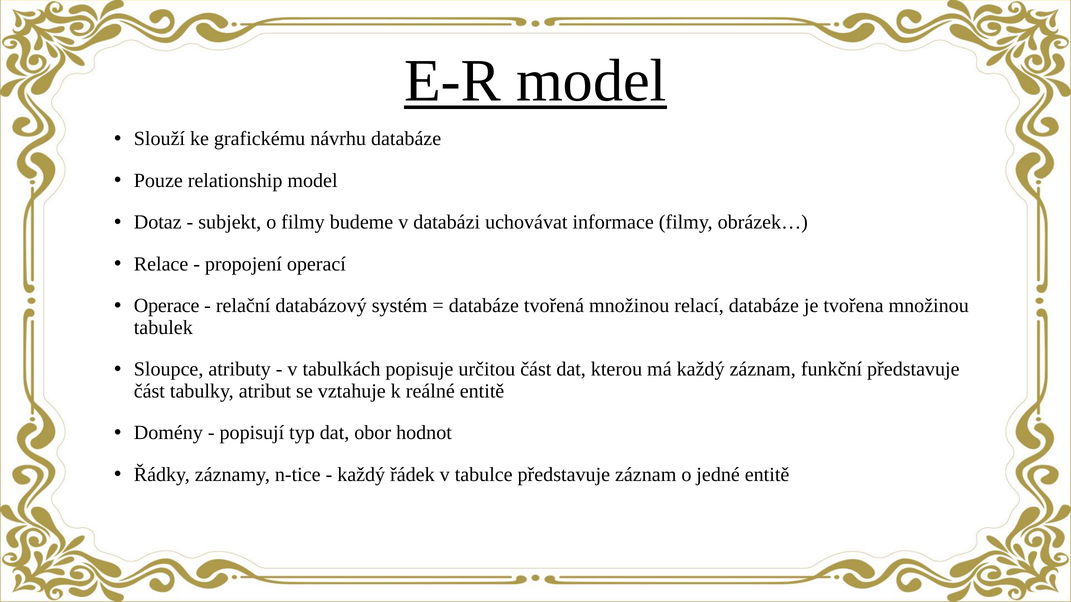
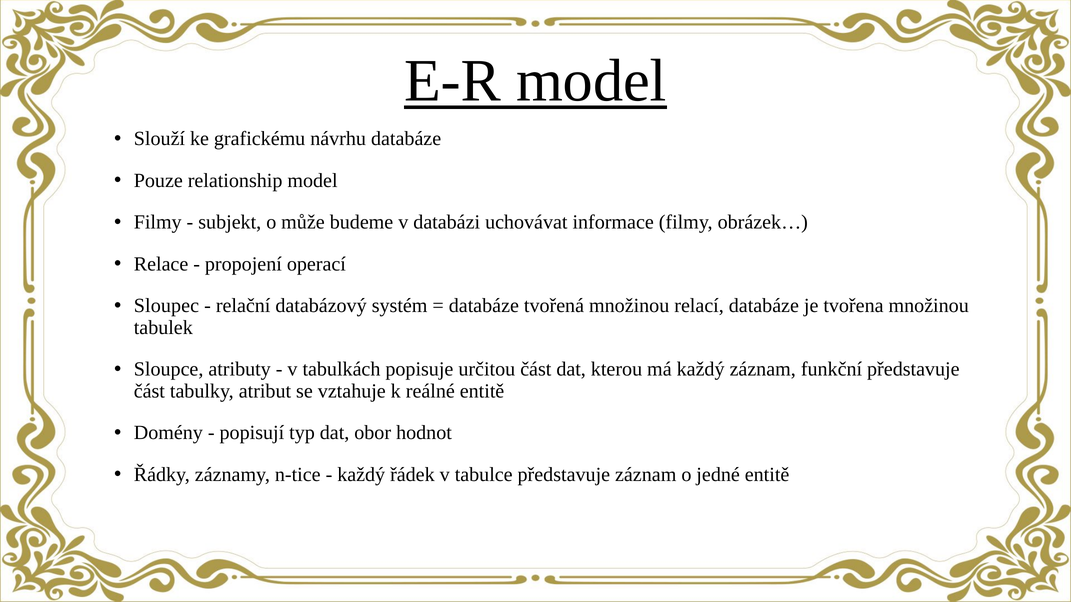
Dotaz at (158, 223): Dotaz -> Filmy
o filmy: filmy -> může
Operace: Operace -> Sloupec
